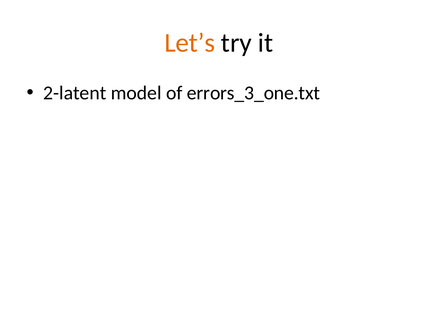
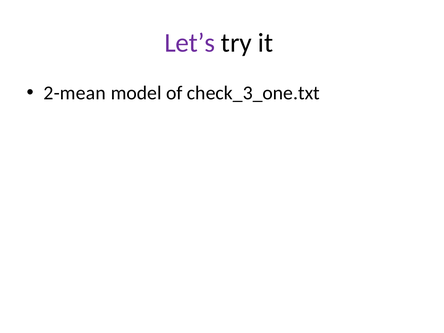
Let’s colour: orange -> purple
2-latent: 2-latent -> 2-mean
errors_3_one.txt: errors_3_one.txt -> check_3_one.txt
